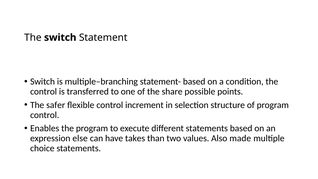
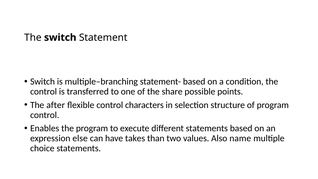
safer: safer -> after
increment: increment -> characters
made: made -> name
